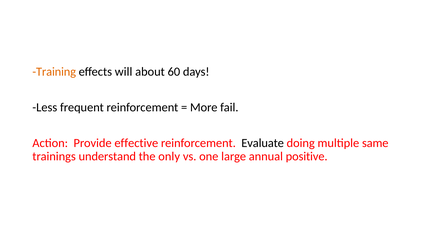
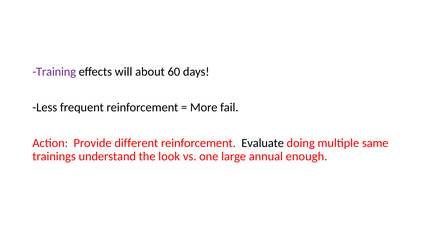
Training colour: orange -> purple
effective: effective -> different
only: only -> look
positive: positive -> enough
